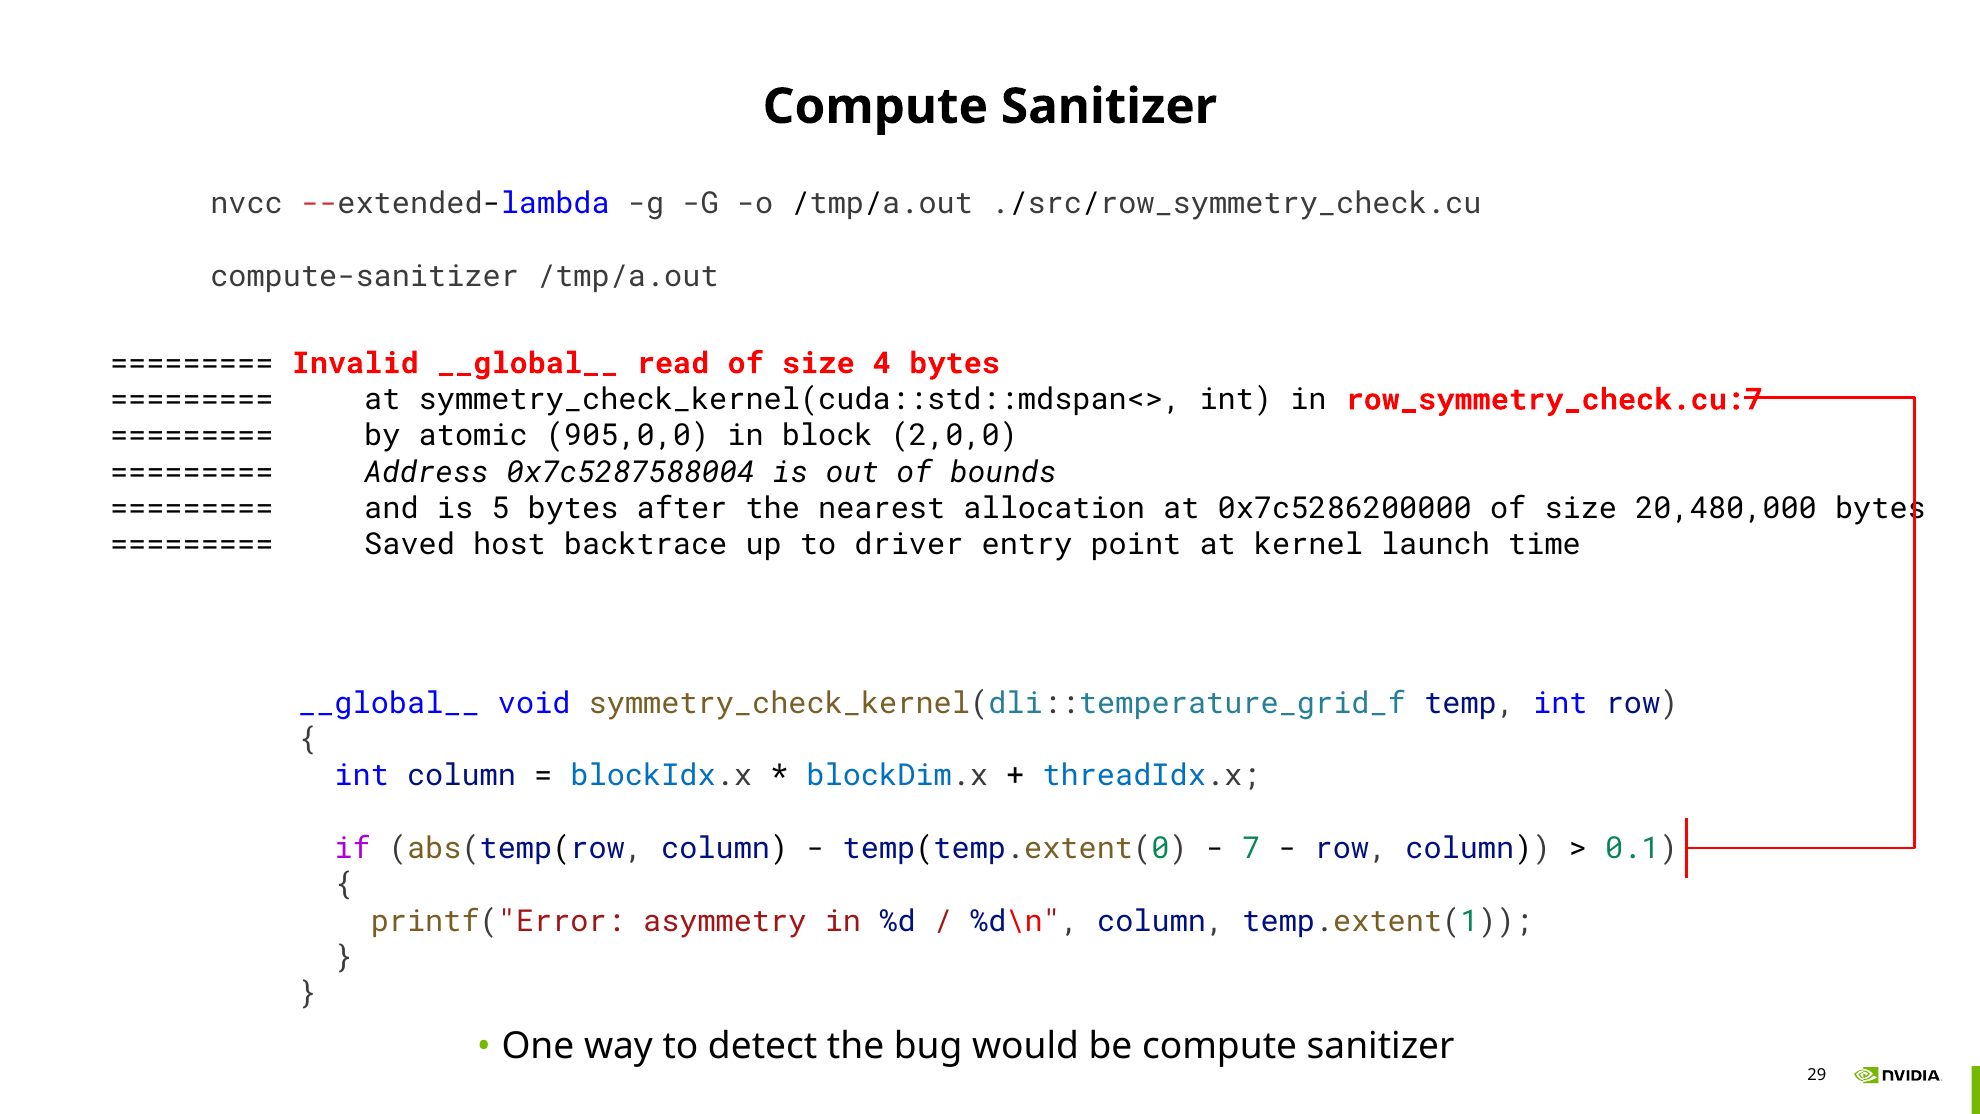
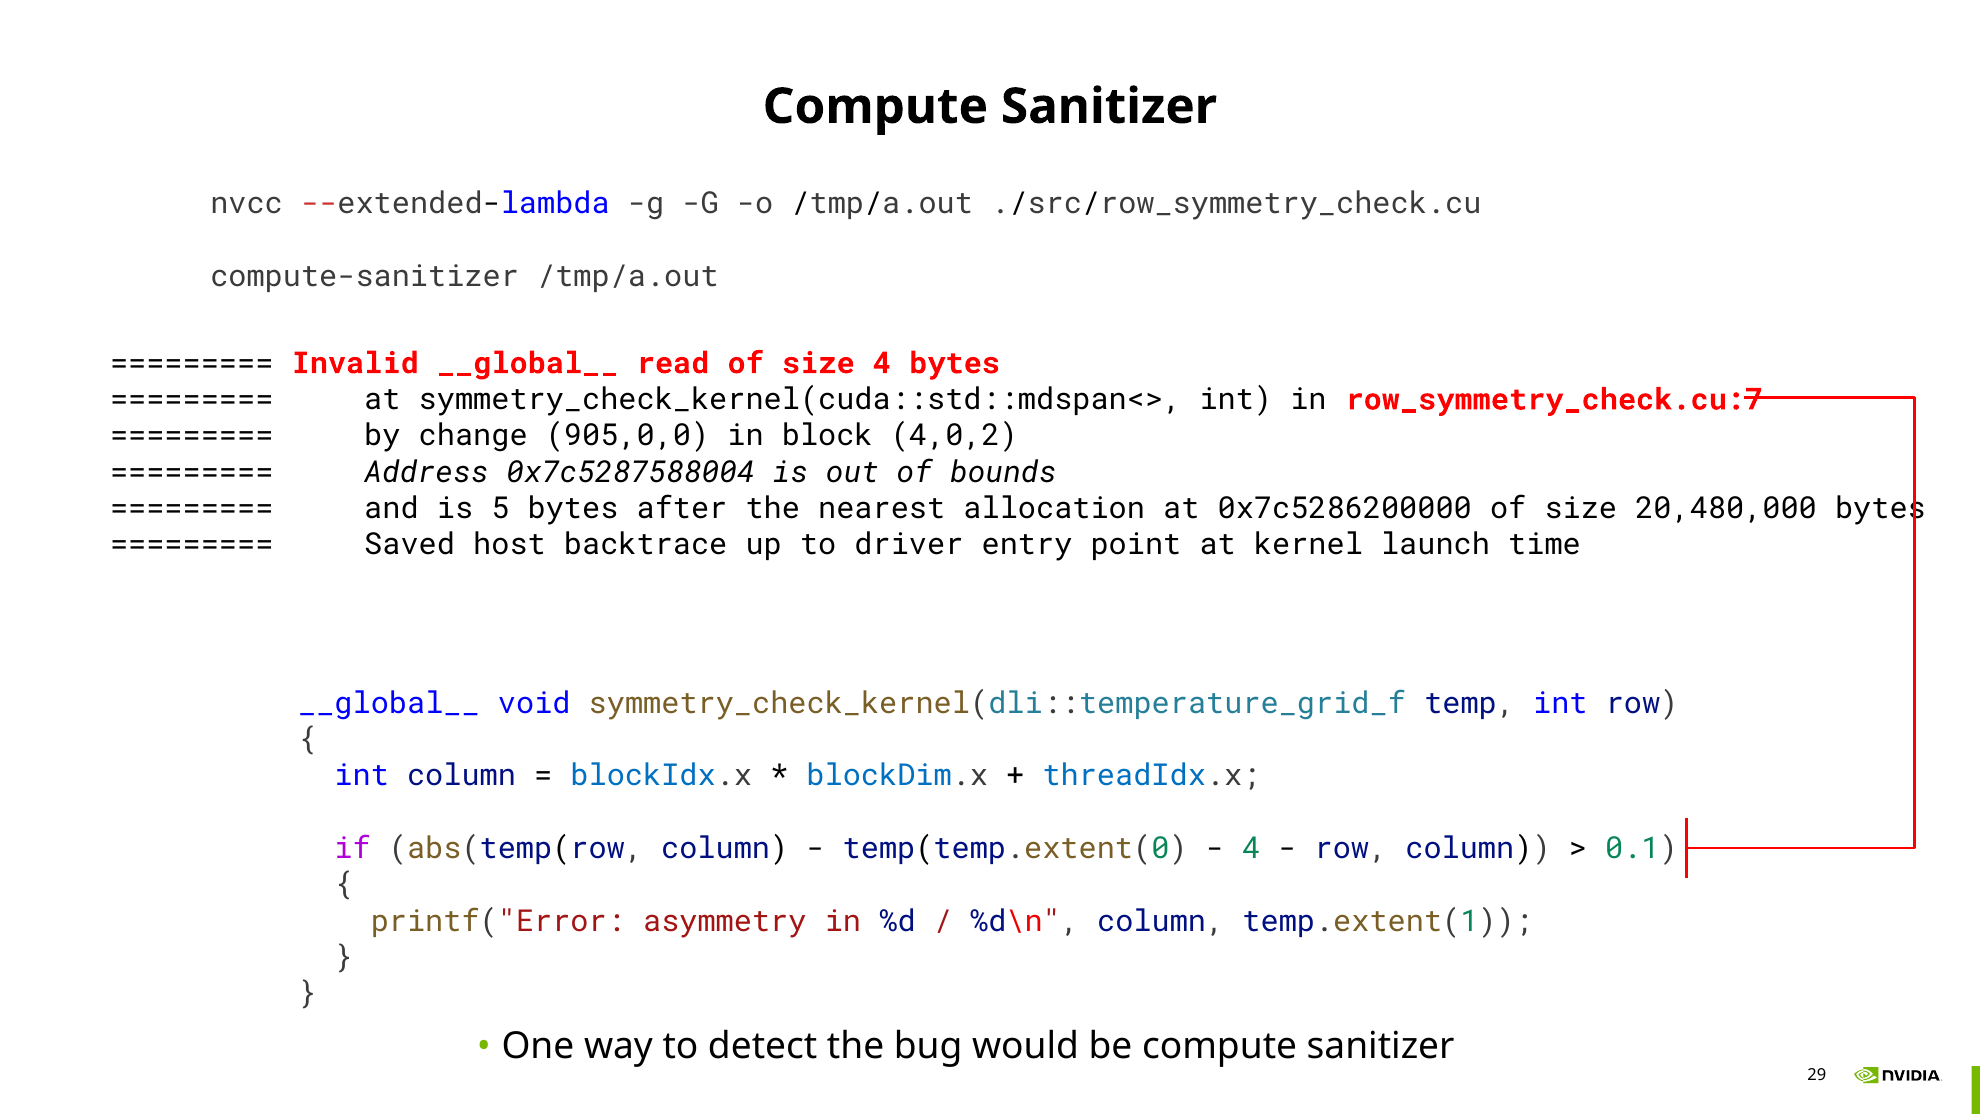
atomic: atomic -> change
2,0,0: 2,0,0 -> 4,0,2
7 at (1251, 848): 7 -> 4
